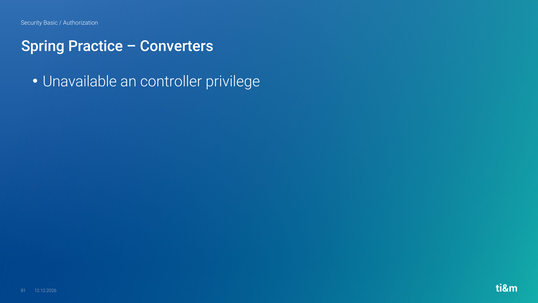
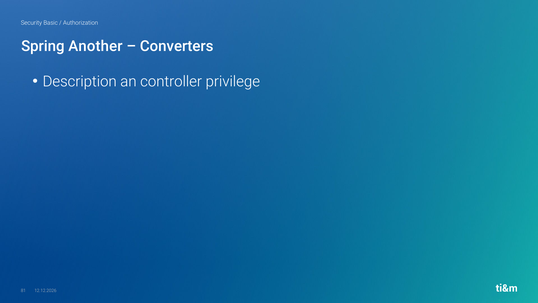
Practice: Practice -> Another
Unavailable: Unavailable -> Description
